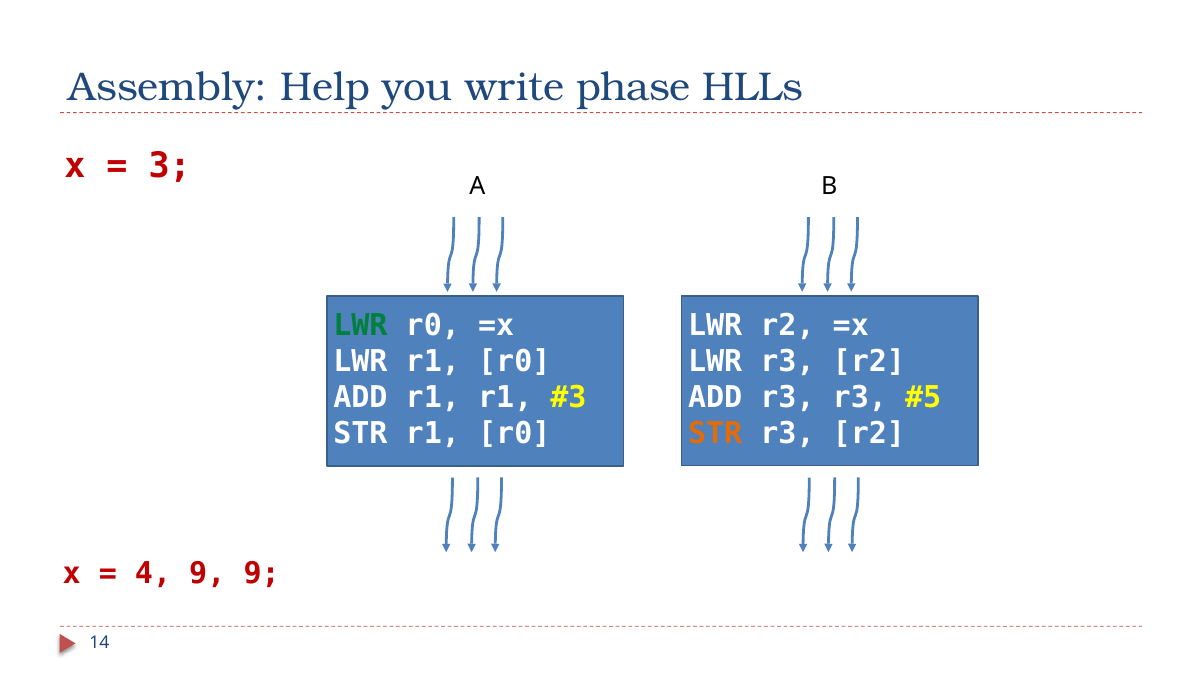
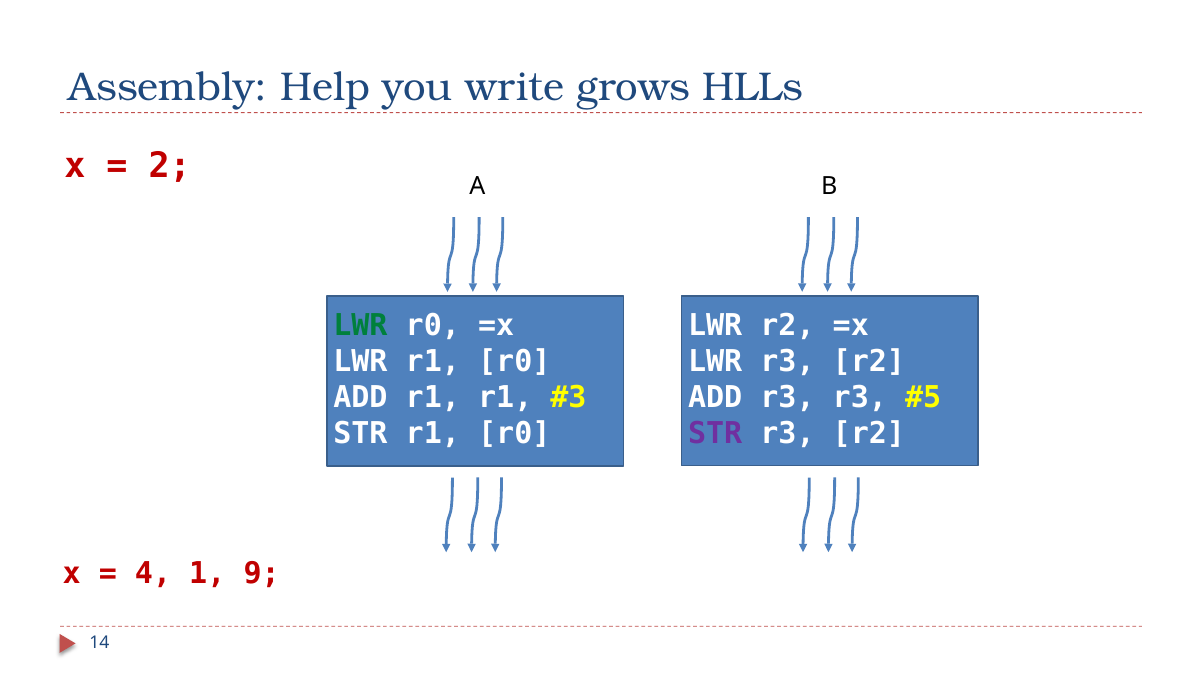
phase: phase -> grows
3: 3 -> 2
STR at (715, 433) colour: orange -> purple
4 9: 9 -> 1
